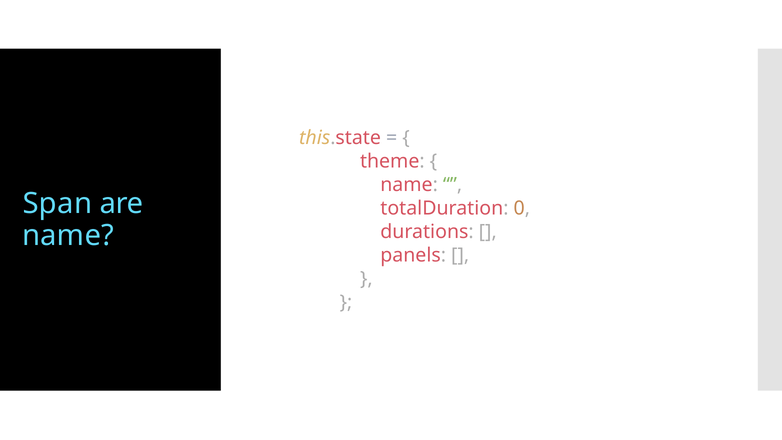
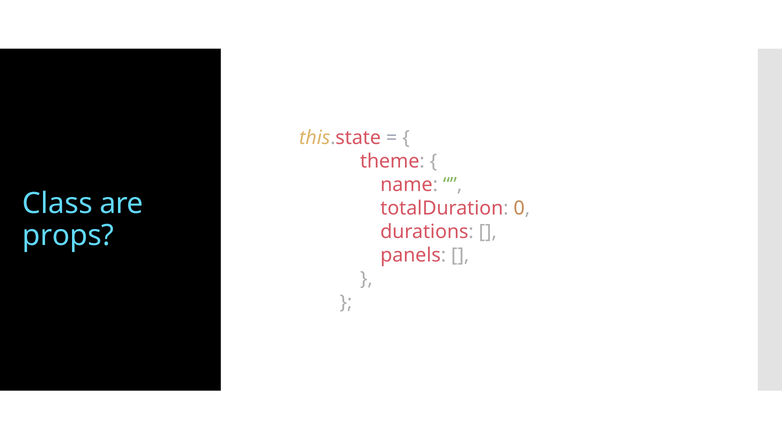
Span: Span -> Class
name at (68, 235): name -> props
